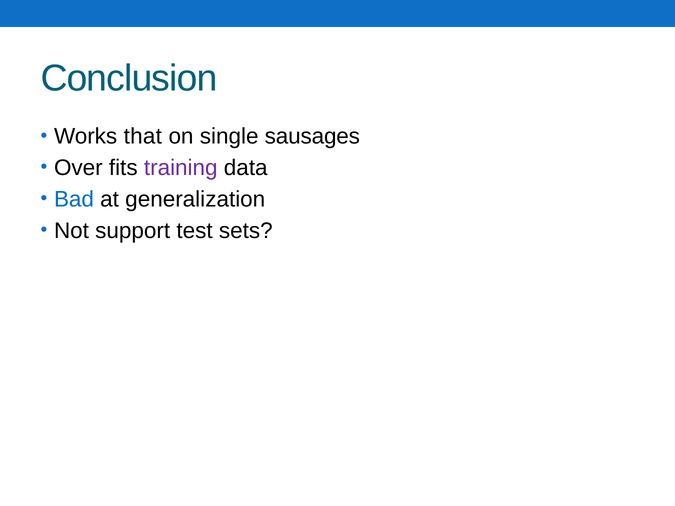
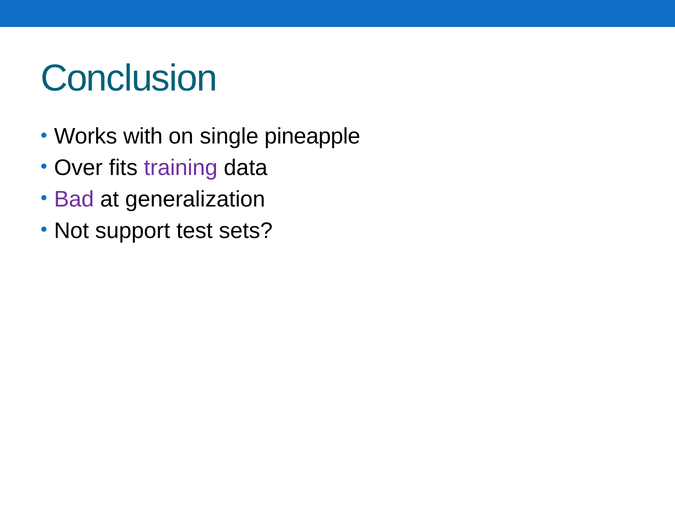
that: that -> with
sausages: sausages -> pineapple
Bad colour: blue -> purple
